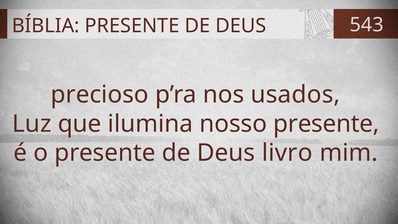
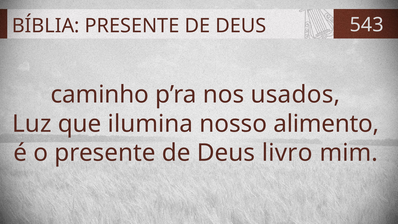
precioso: precioso -> caminho
nosso presente: presente -> alimento
